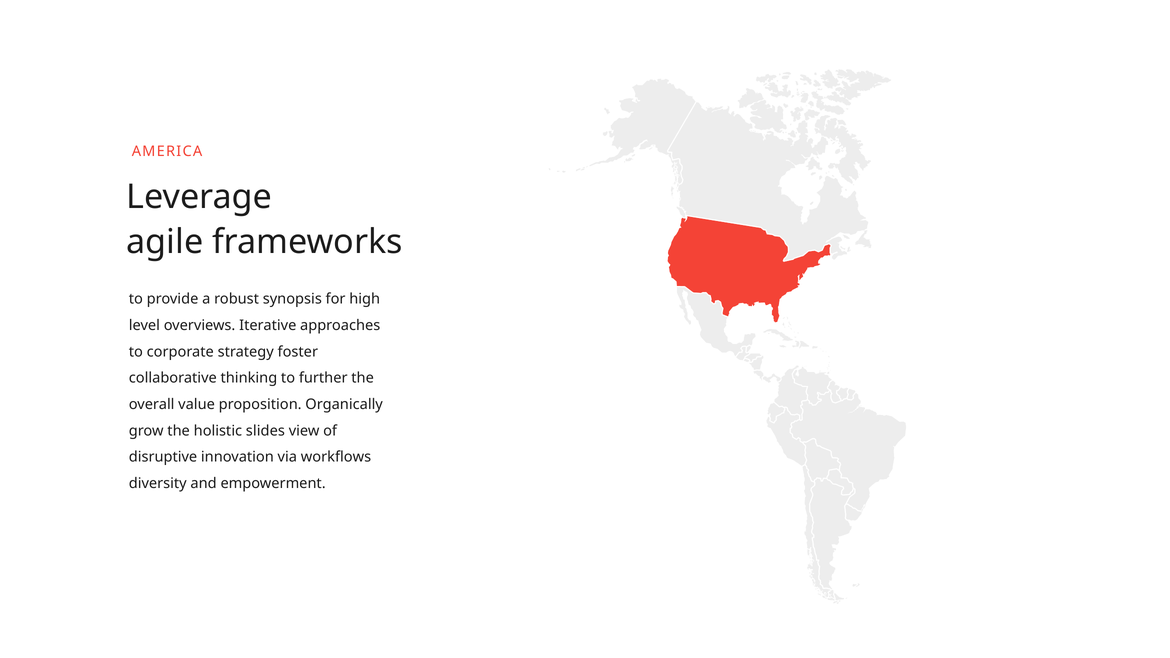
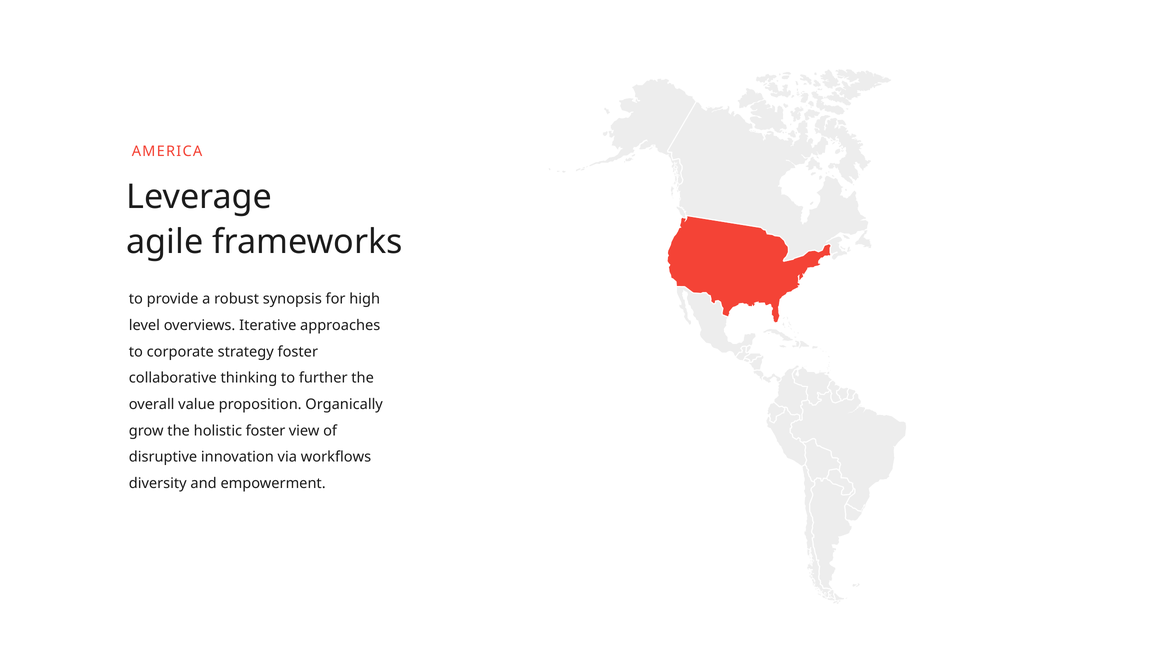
holistic slides: slides -> foster
